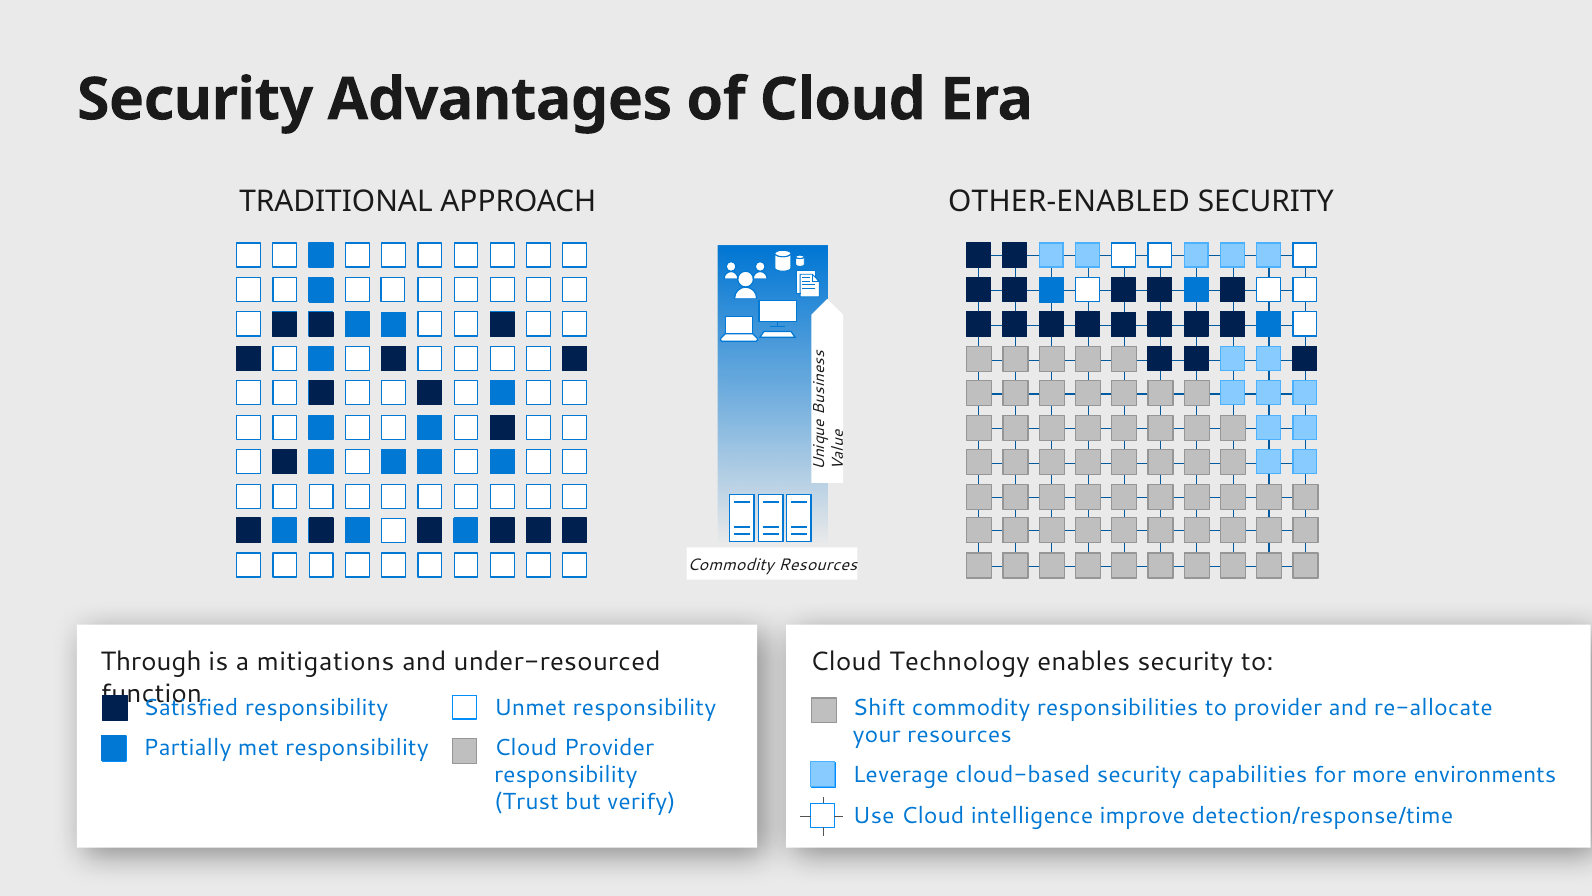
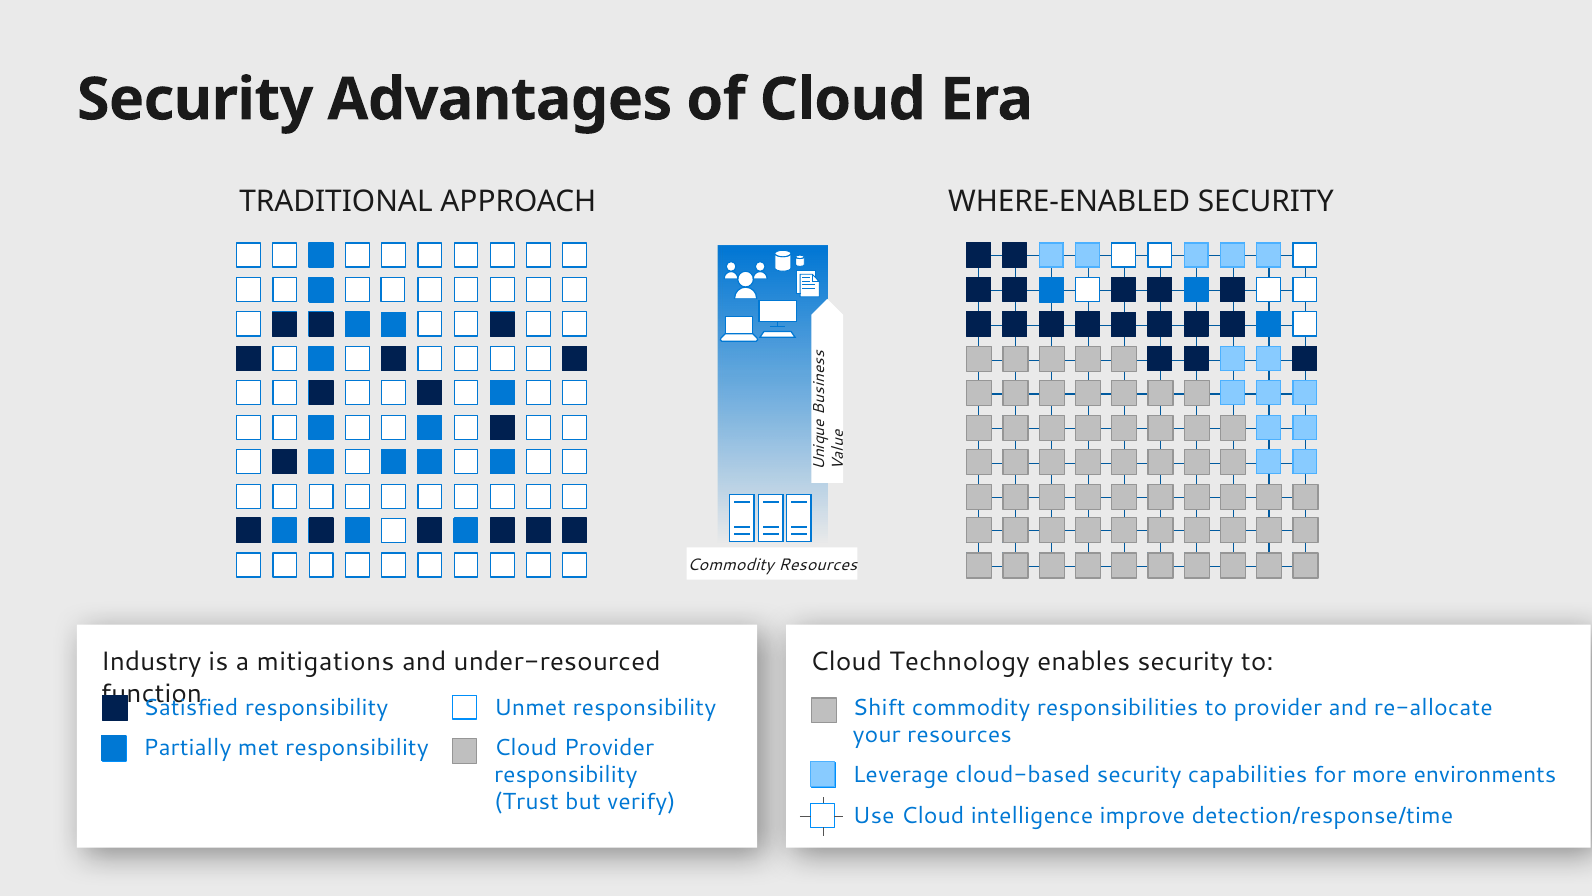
OTHER-ENABLED: OTHER-ENABLED -> WHERE-ENABLED
Through: Through -> Industry
